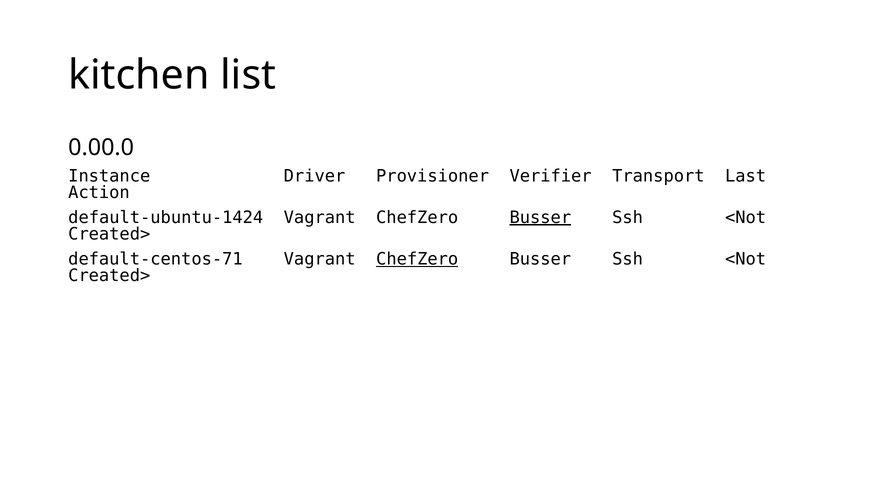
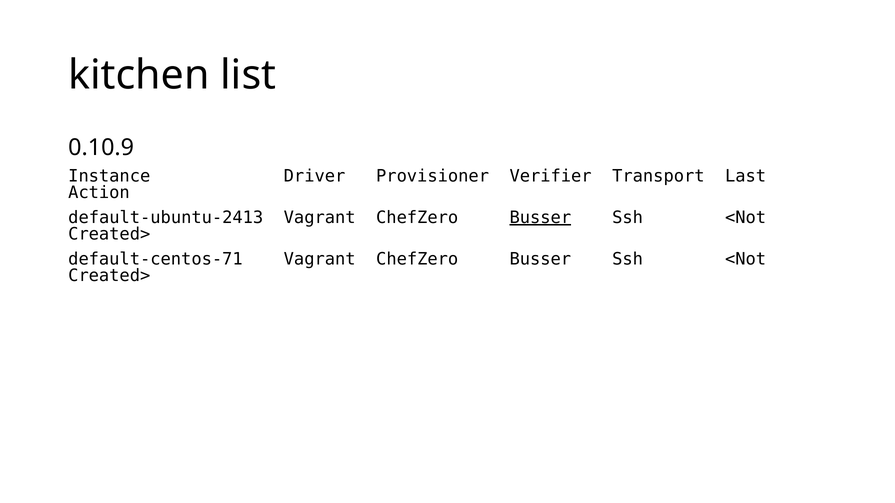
0.00.0: 0.00.0 -> 0.10.9
default-ubuntu-1424: default-ubuntu-1424 -> default-ubuntu-2413
ChefZero at (417, 259) underline: present -> none
